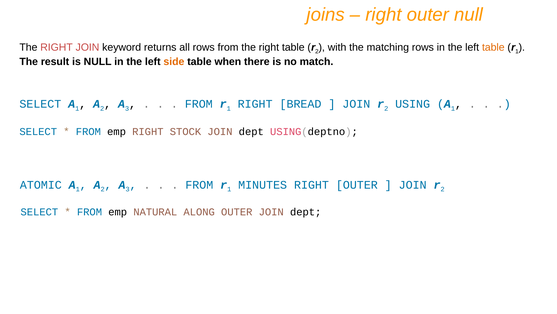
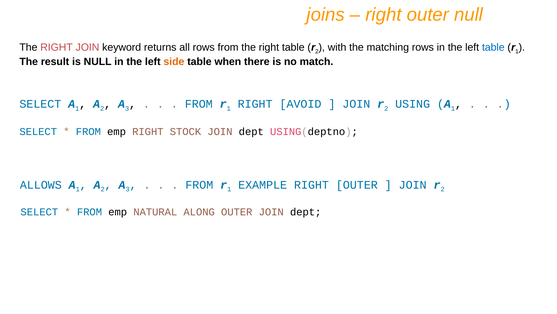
table at (493, 47) colour: orange -> blue
BREAD: BREAD -> AVOID
ATOMIC: ATOMIC -> ALLOWS
MINUTES: MINUTES -> EXAMPLE
